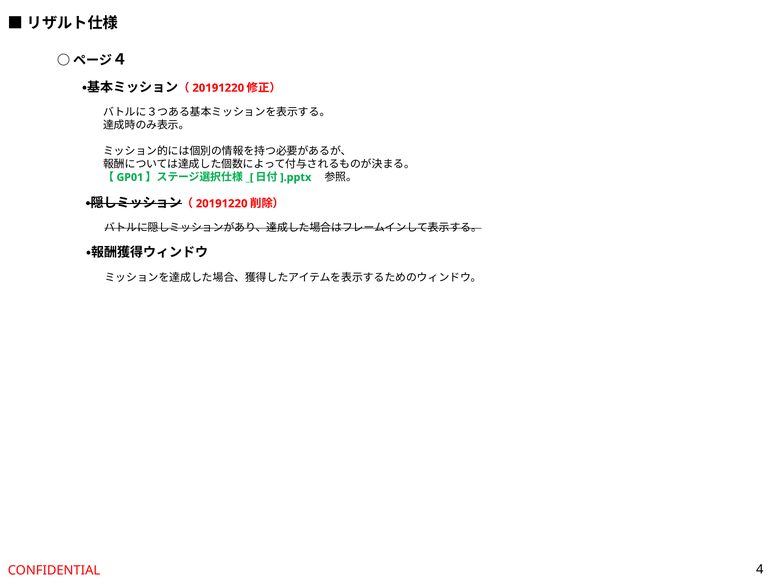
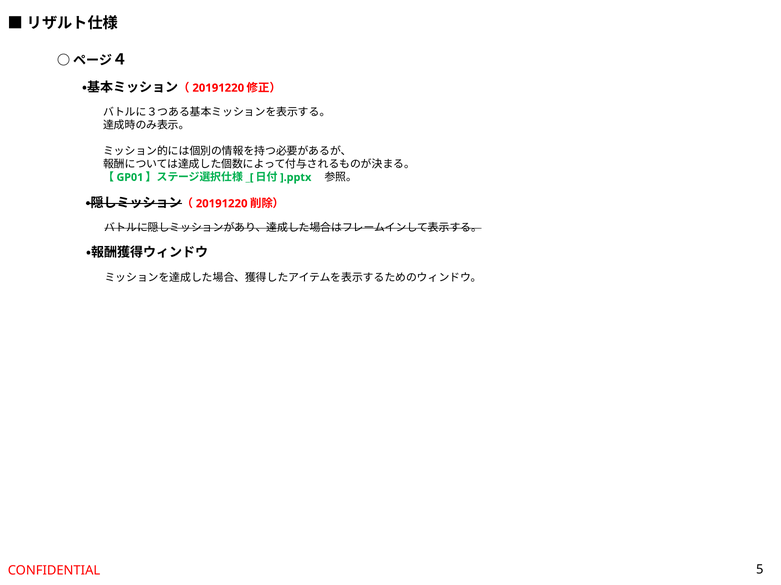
4: 4 -> 5
